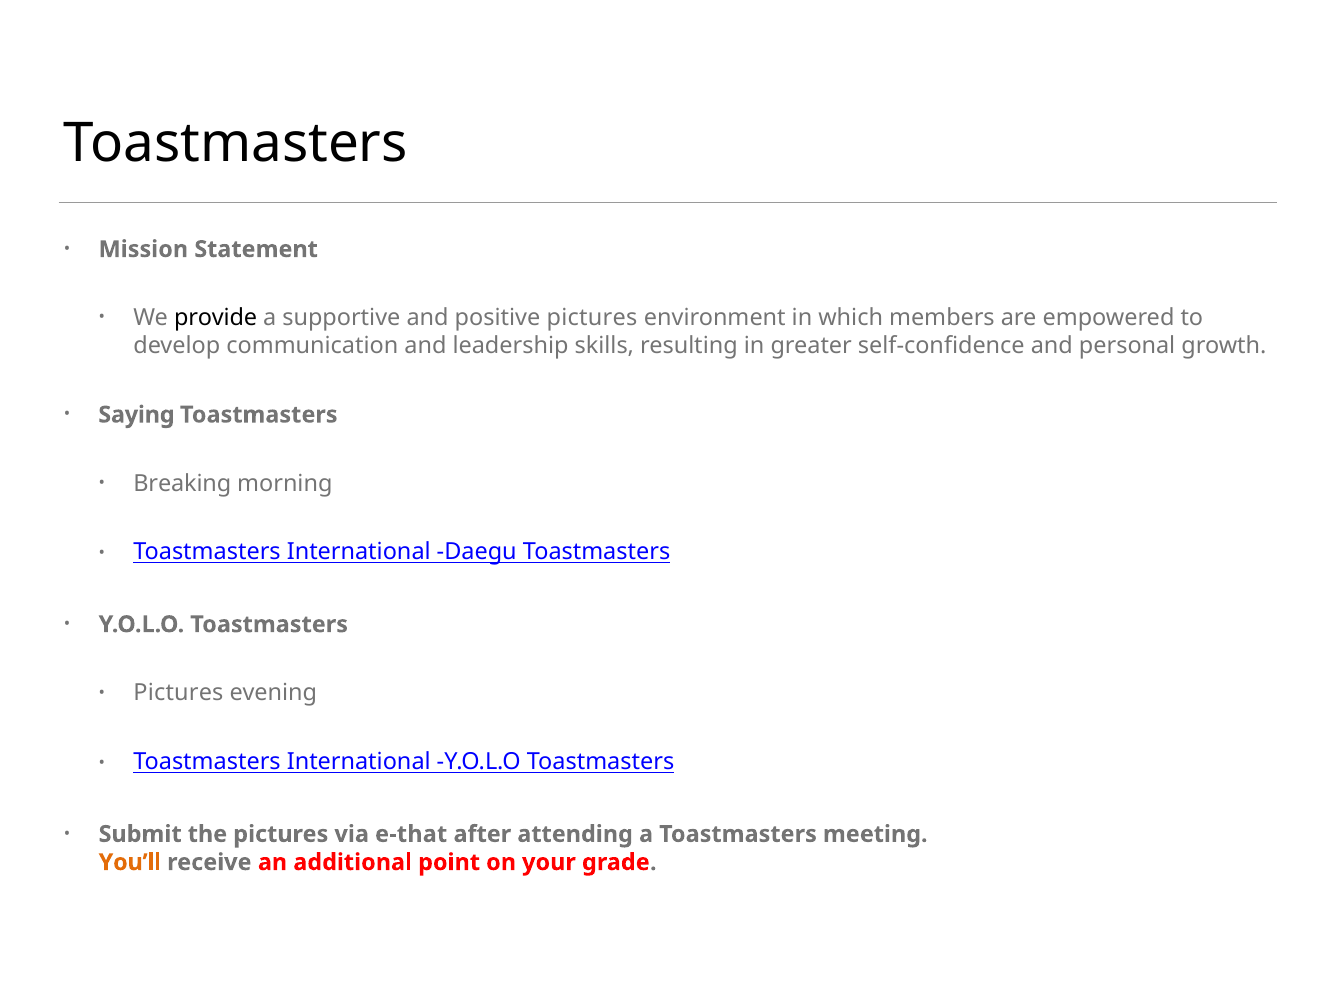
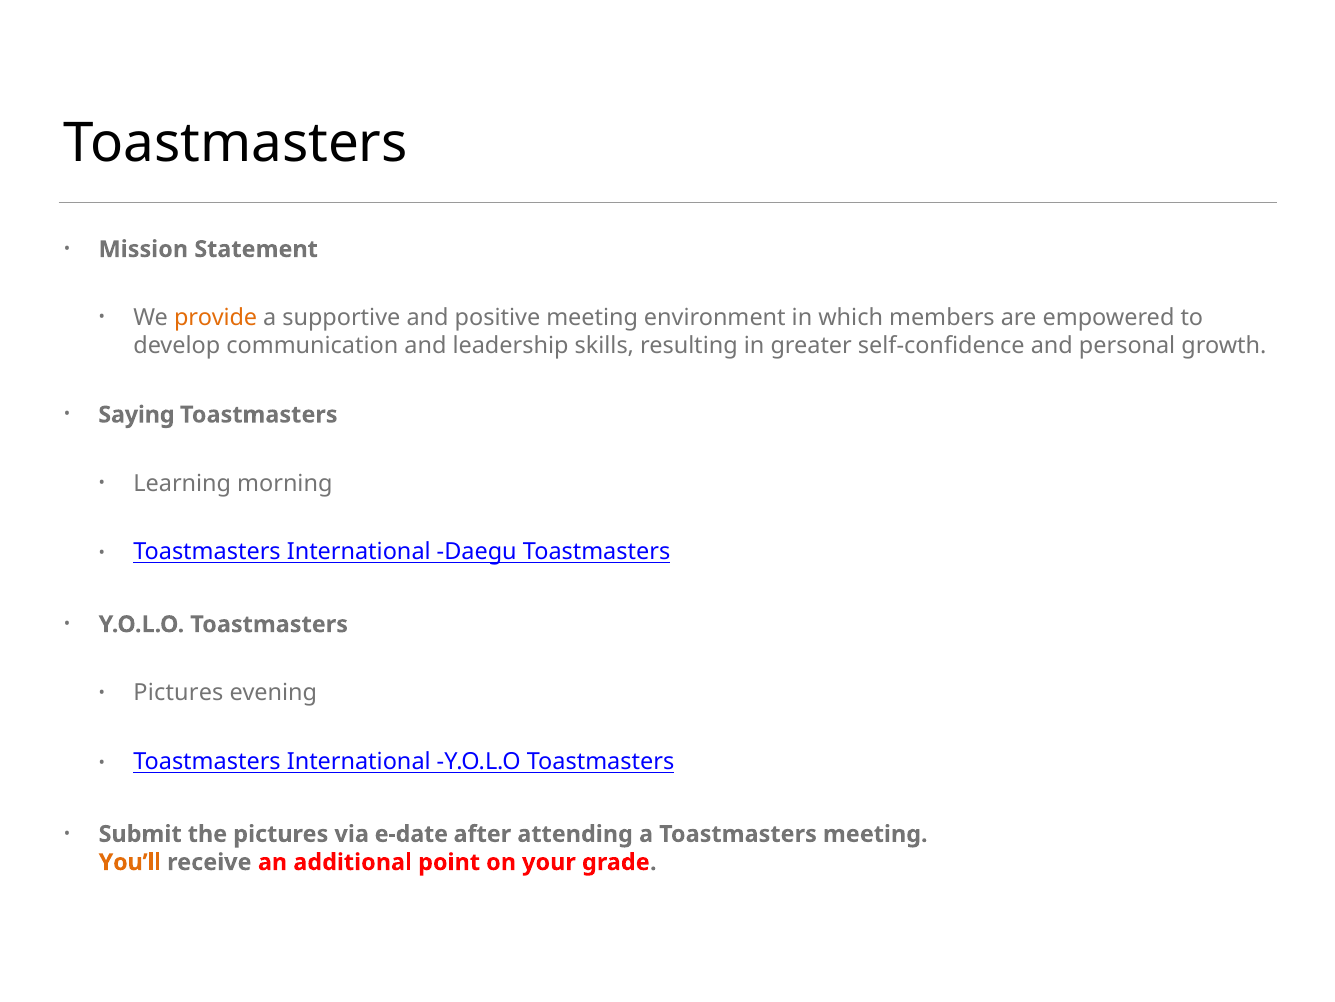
provide colour: black -> orange
positive pictures: pictures -> meeting
Breaking: Breaking -> Learning
e-that: e-that -> e-date
